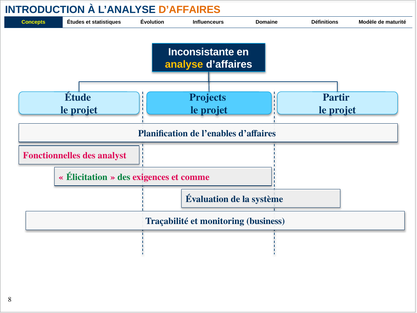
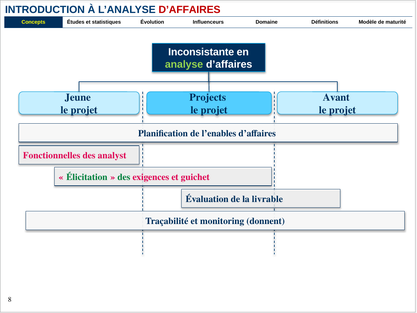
D’AFFAIRES at (190, 10) colour: orange -> red
analyse colour: yellow -> light green
Étude: Étude -> Jeune
Partir: Partir -> Avant
comme: comme -> guichet
système: système -> livrable
business: business -> donnent
